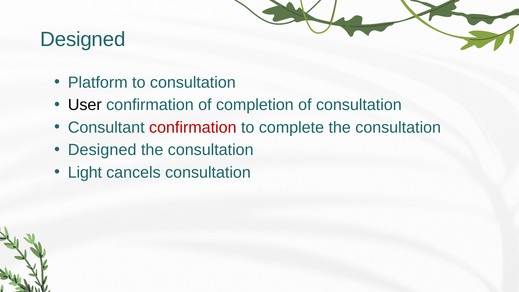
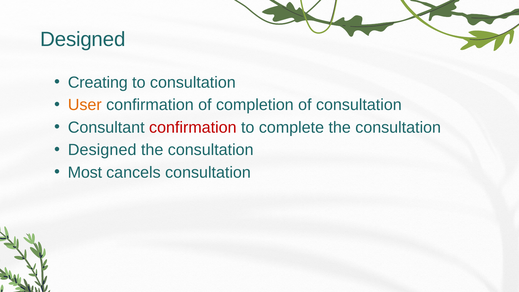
Platform: Platform -> Creating
User colour: black -> orange
Light: Light -> Most
